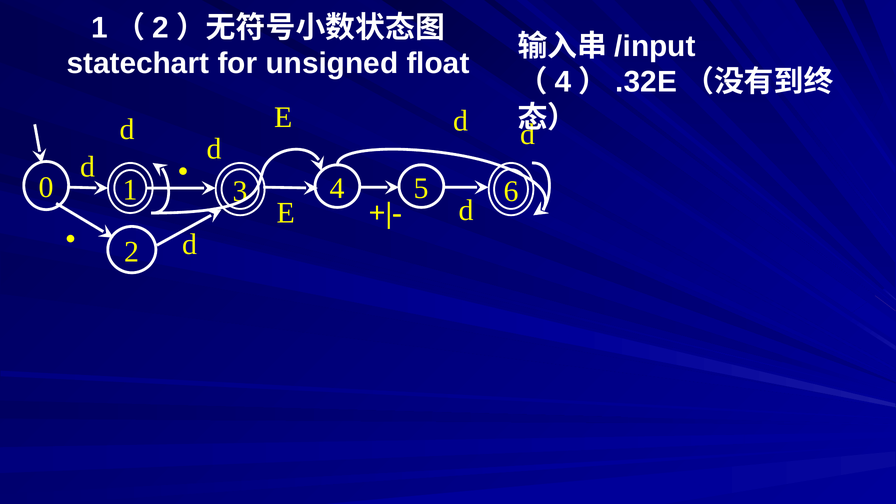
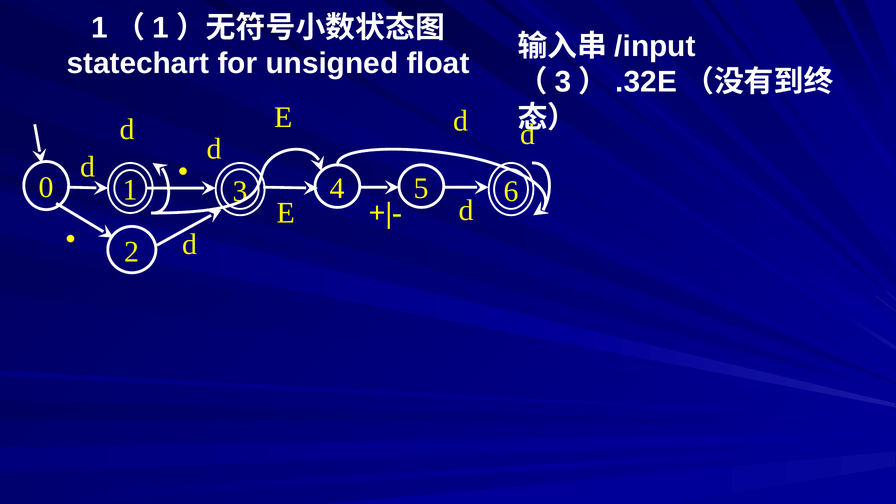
2 at (161, 28): 2 -> 1
4 at (563, 82): 4 -> 3
